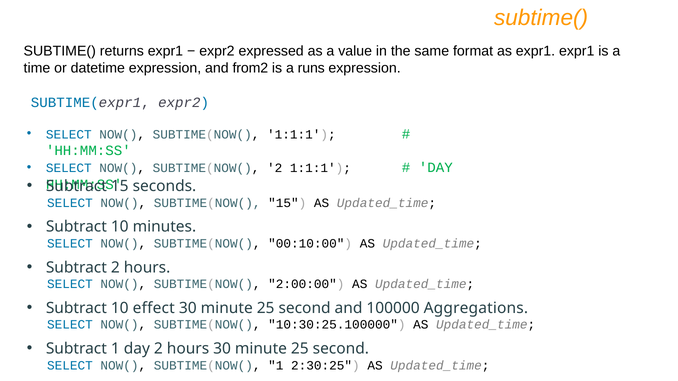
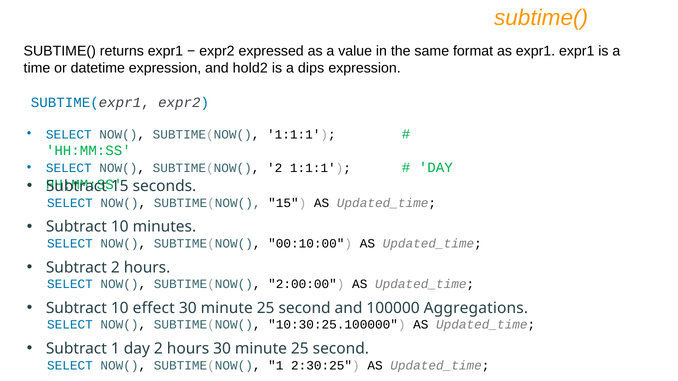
from2: from2 -> hold2
runs: runs -> dips
